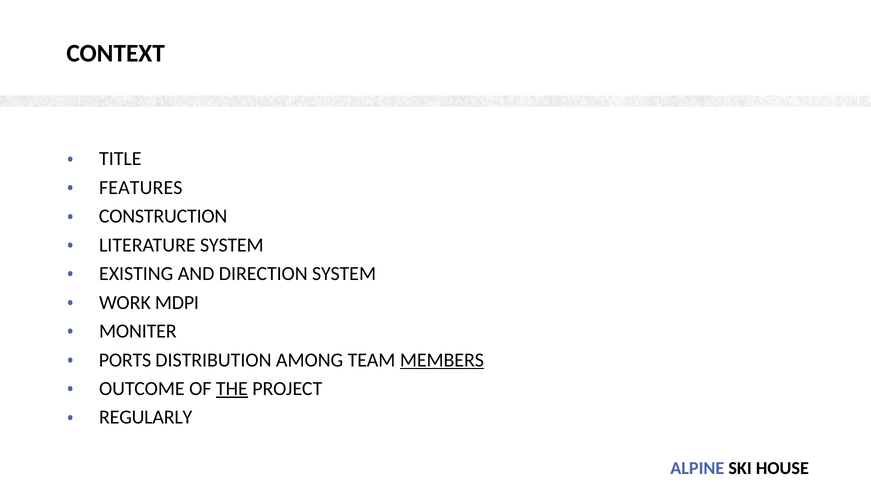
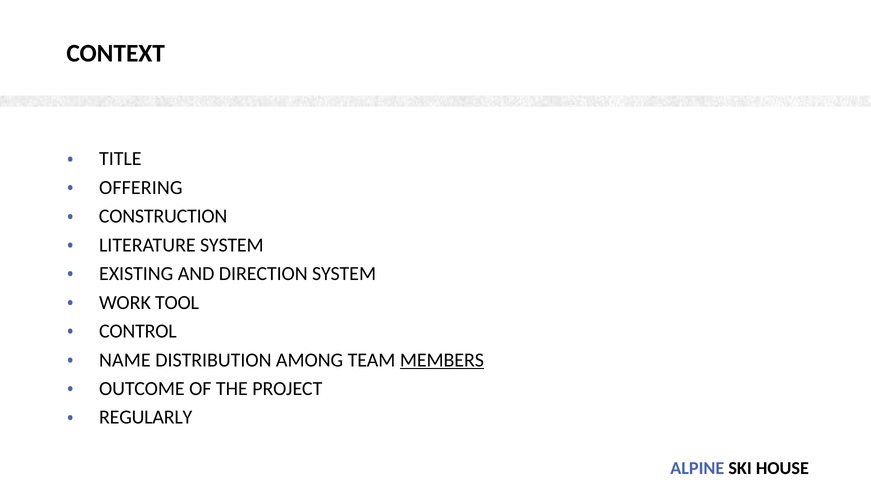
FEATURES: FEATURES -> OFFERING
MDPI: MDPI -> TOOL
MONITER: MONITER -> CONTROL
PORTS: PORTS -> NAME
THE underline: present -> none
